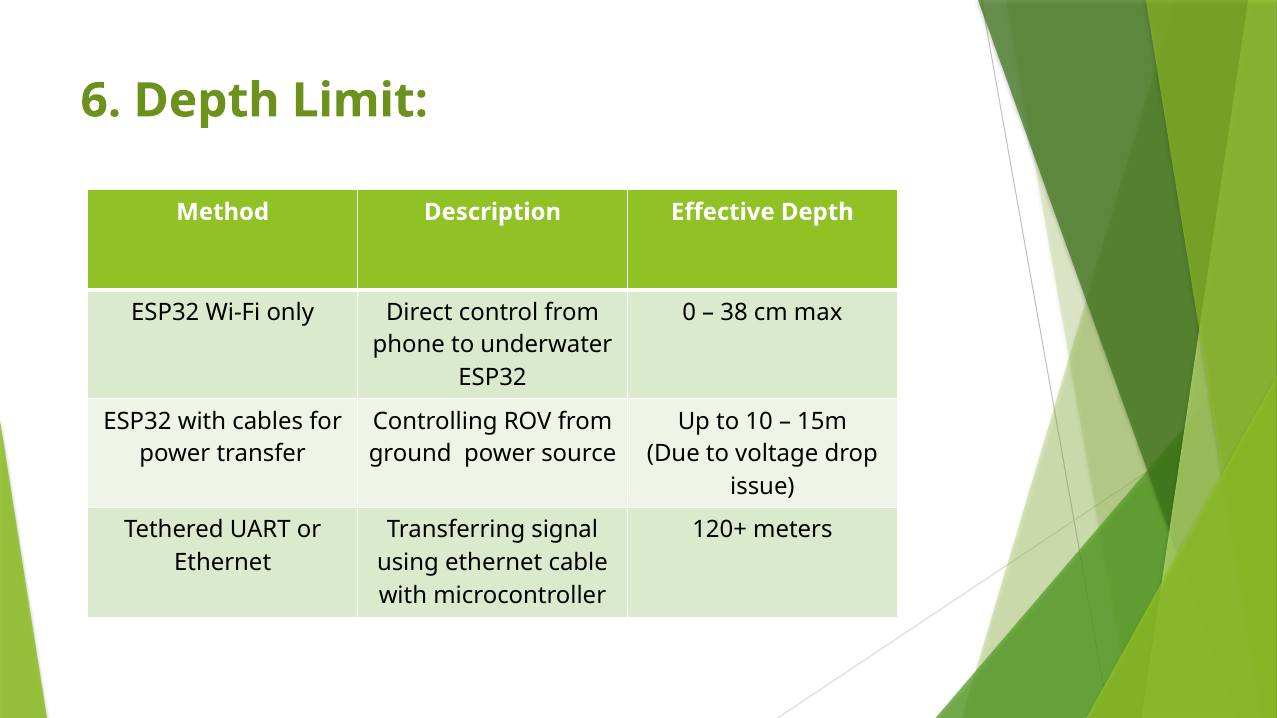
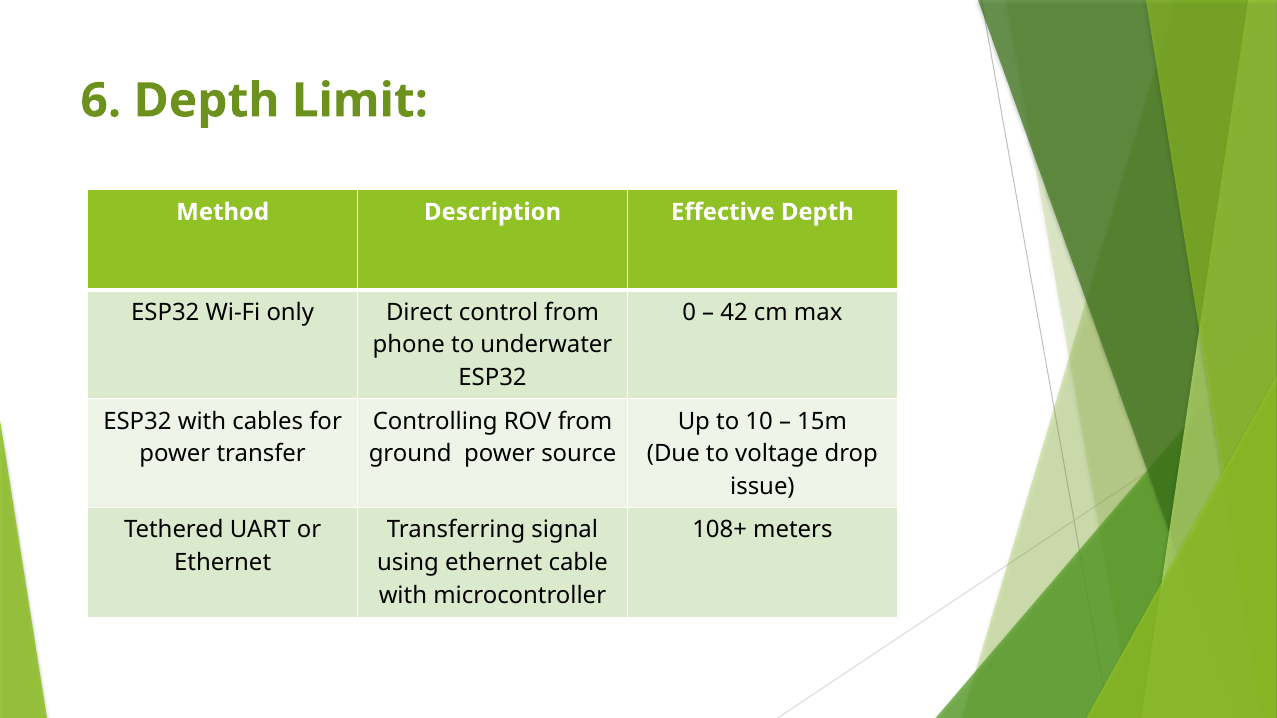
38: 38 -> 42
120+: 120+ -> 108+
